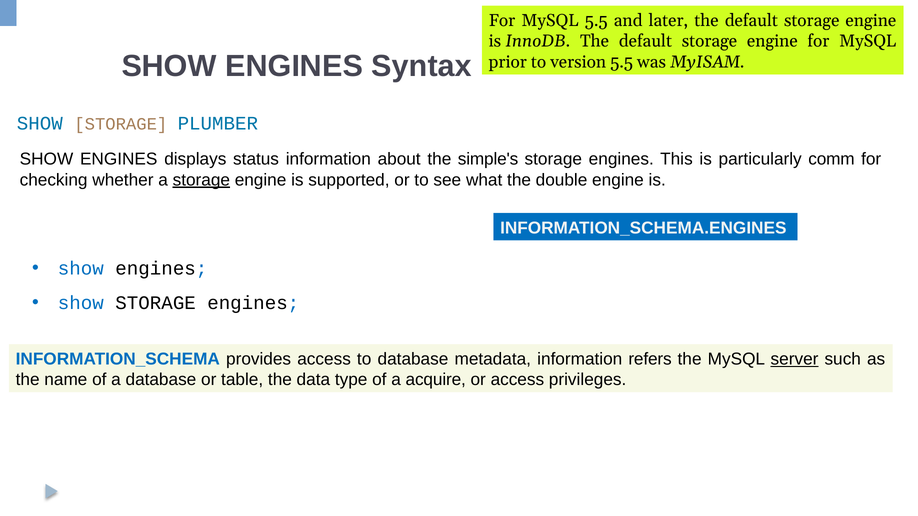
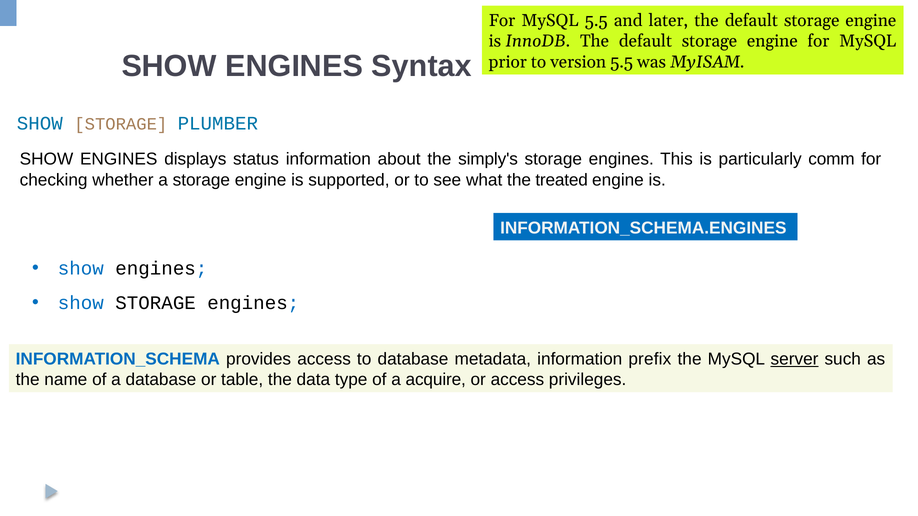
simple's: simple's -> simply's
storage at (201, 180) underline: present -> none
double: double -> treated
refers: refers -> prefix
